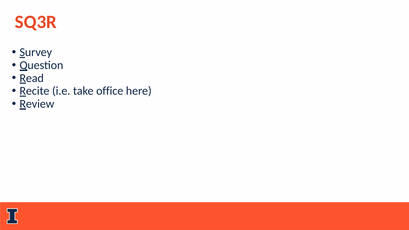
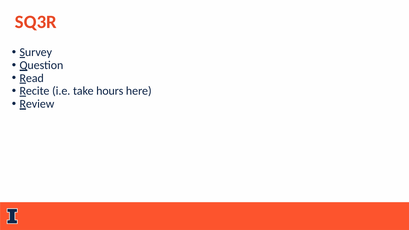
office: office -> hours
